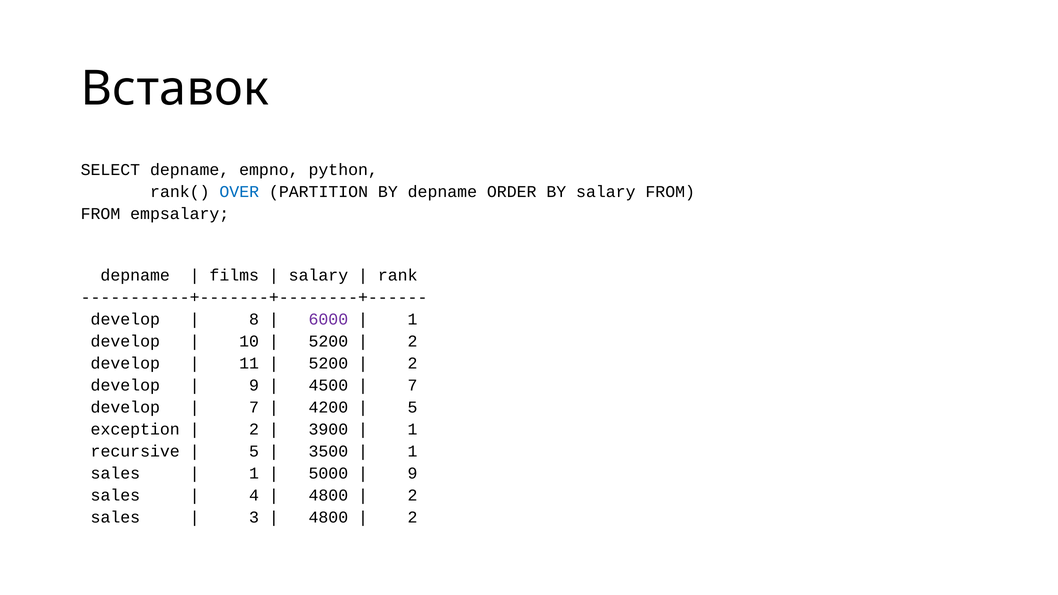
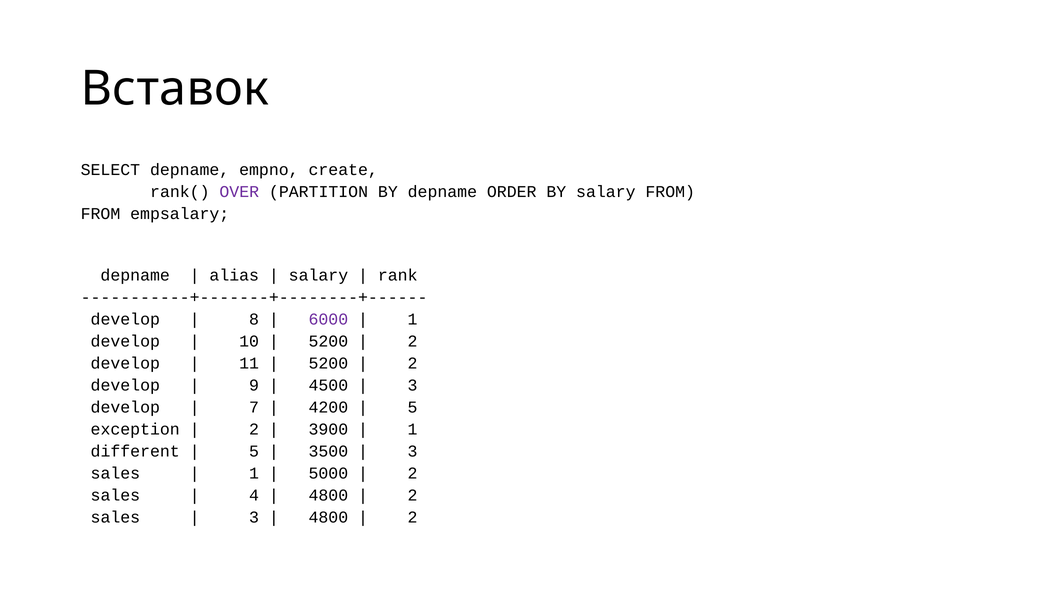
python: python -> create
OVER colour: blue -> purple
films: films -> alias
7 at (413, 386): 7 -> 3
recursive: recursive -> different
1 at (413, 452): 1 -> 3
9 at (413, 474): 9 -> 2
